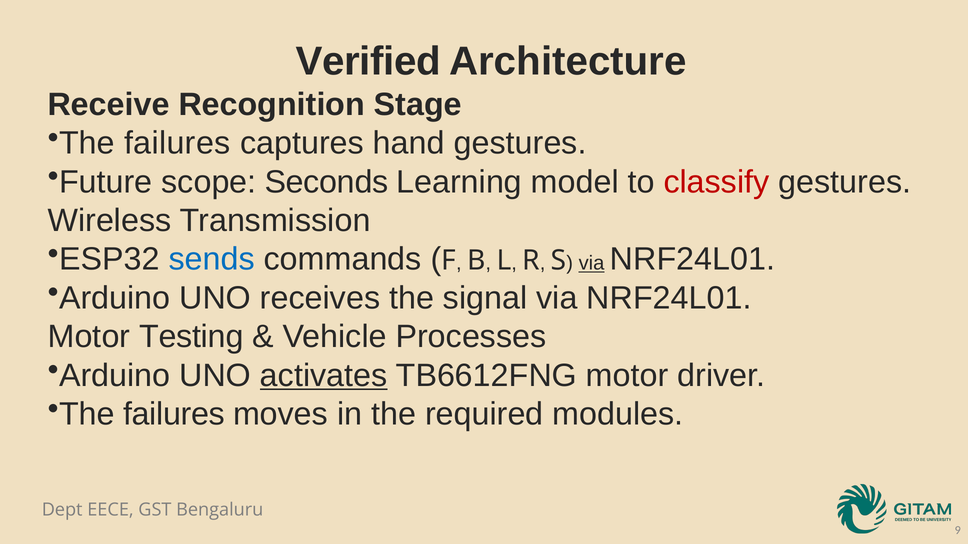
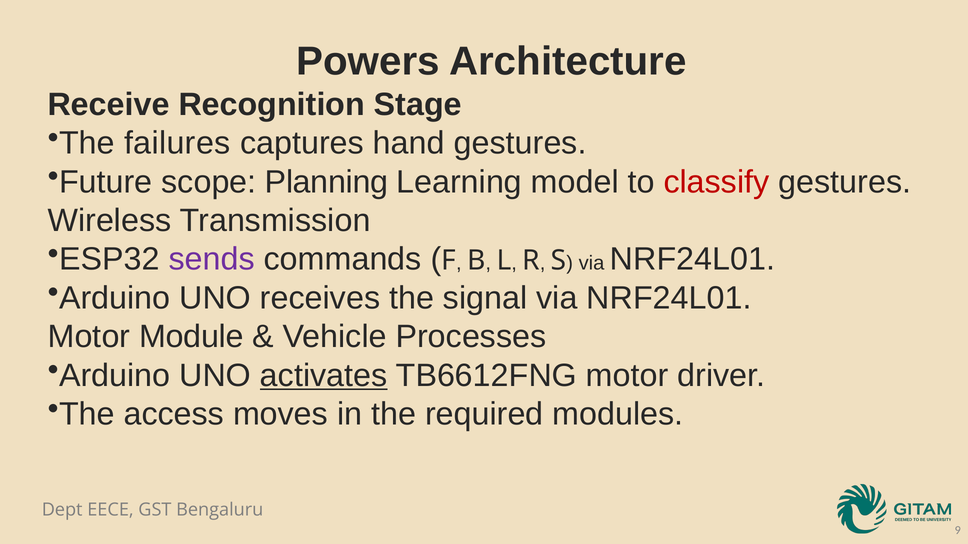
Verified: Verified -> Powers
Seconds: Seconds -> Planning
sends colour: blue -> purple
via at (592, 264) underline: present -> none
Testing: Testing -> Module
failures at (174, 414): failures -> access
